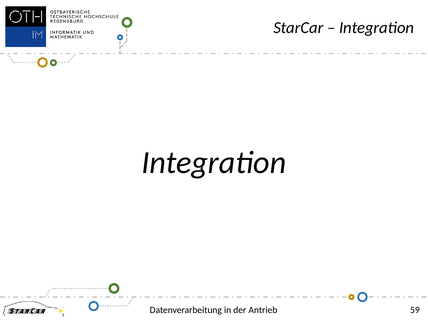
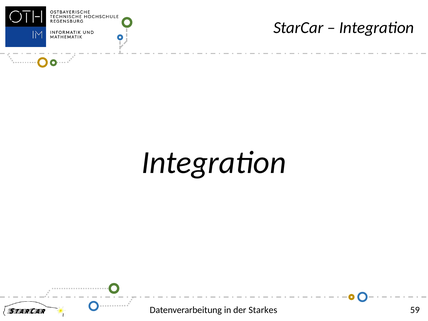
Antrieb: Antrieb -> Starkes
